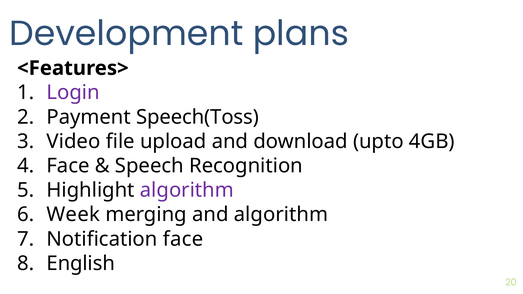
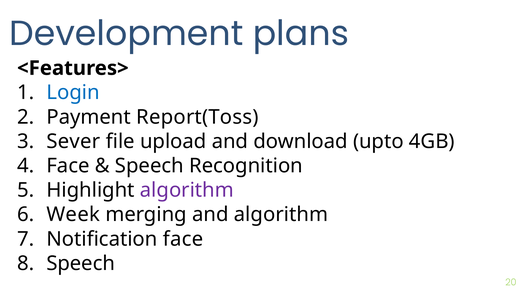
Login colour: purple -> blue
Speech(Toss: Speech(Toss -> Report(Toss
Video: Video -> Sever
English at (81, 264): English -> Speech
